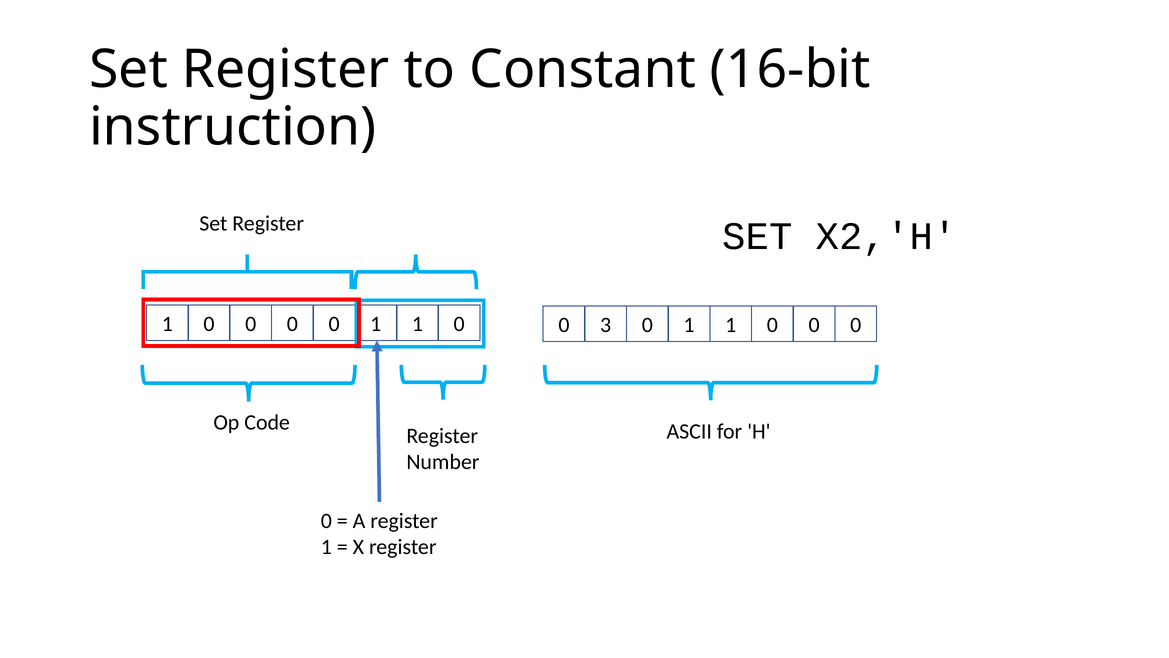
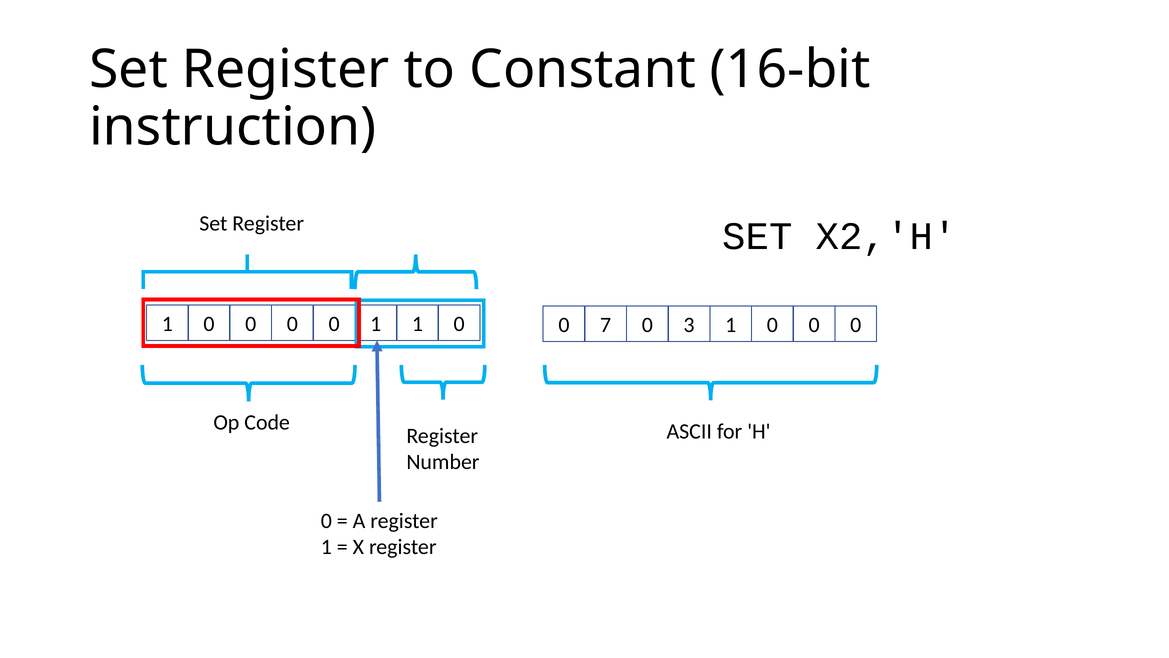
3: 3 -> 7
1 at (689, 325): 1 -> 3
